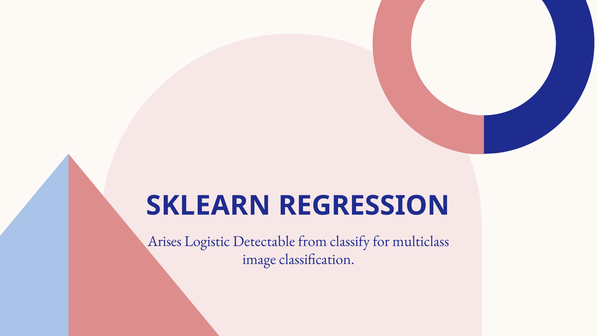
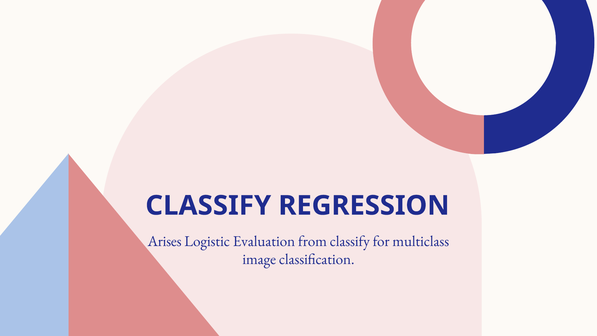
SKLEARN at (208, 205): SKLEARN -> CLASSIFY
Detectable: Detectable -> Evaluation
